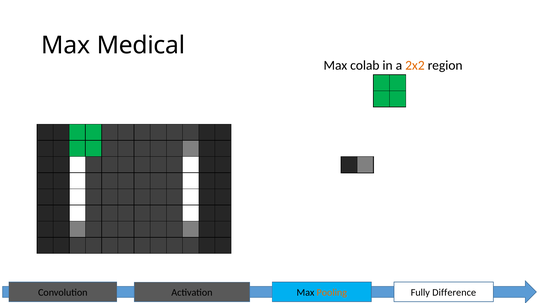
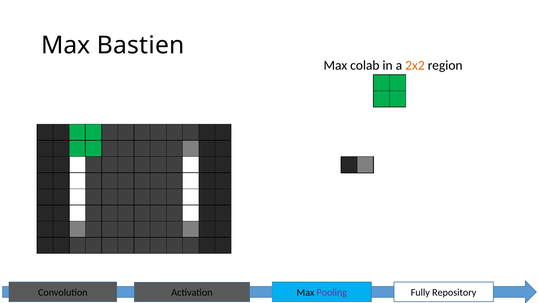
Medical: Medical -> Bastien
Pooling colour: orange -> purple
Difference: Difference -> Repository
